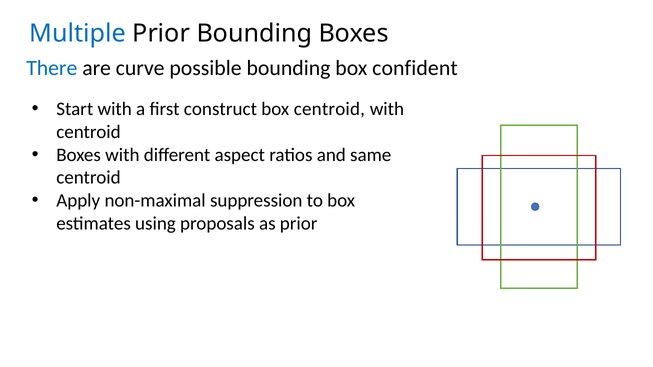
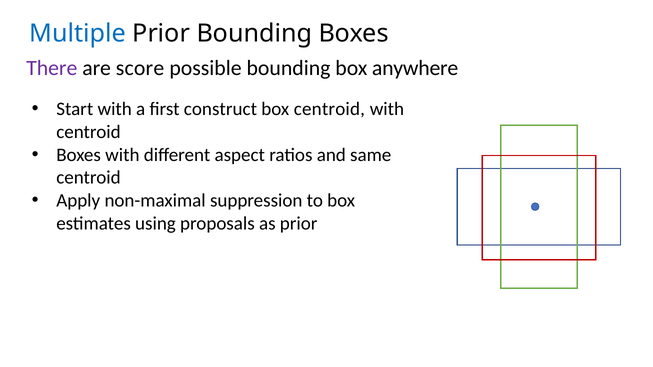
There colour: blue -> purple
curve: curve -> score
confident: confident -> anywhere
